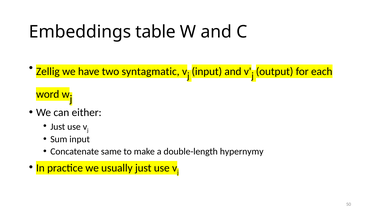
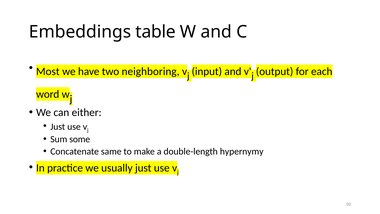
Zellig: Zellig -> Most
syntagmatic: syntagmatic -> neighboring
Sum input: input -> some
